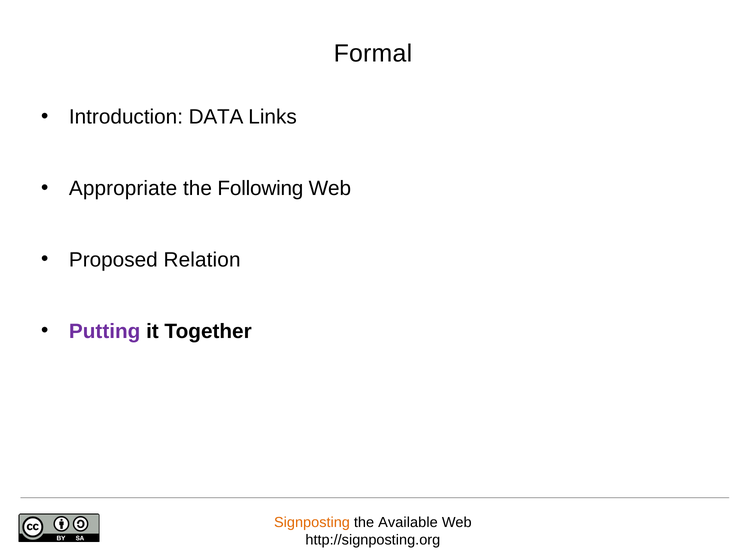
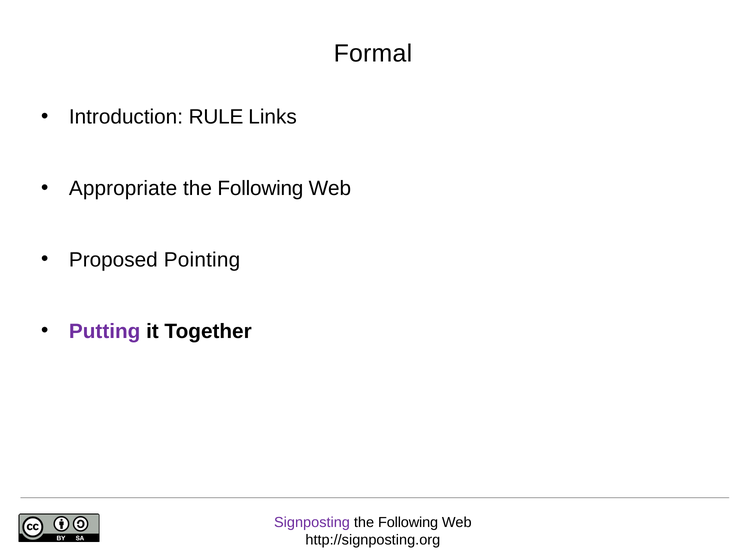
DATA: DATA -> RULE
Relation: Relation -> Pointing
Signposting colour: orange -> purple
Available at (408, 523): Available -> Following
